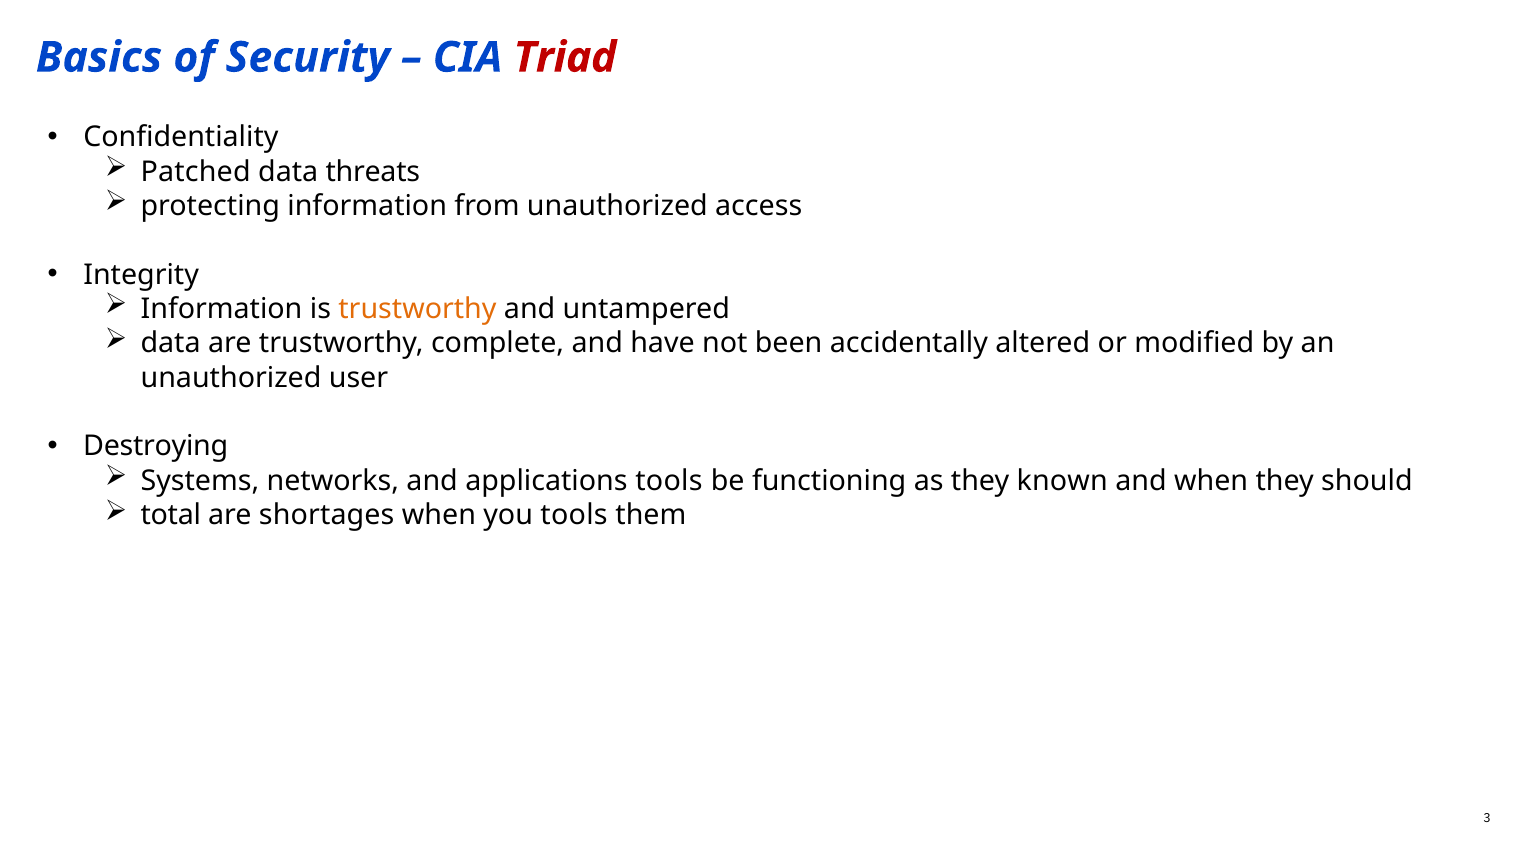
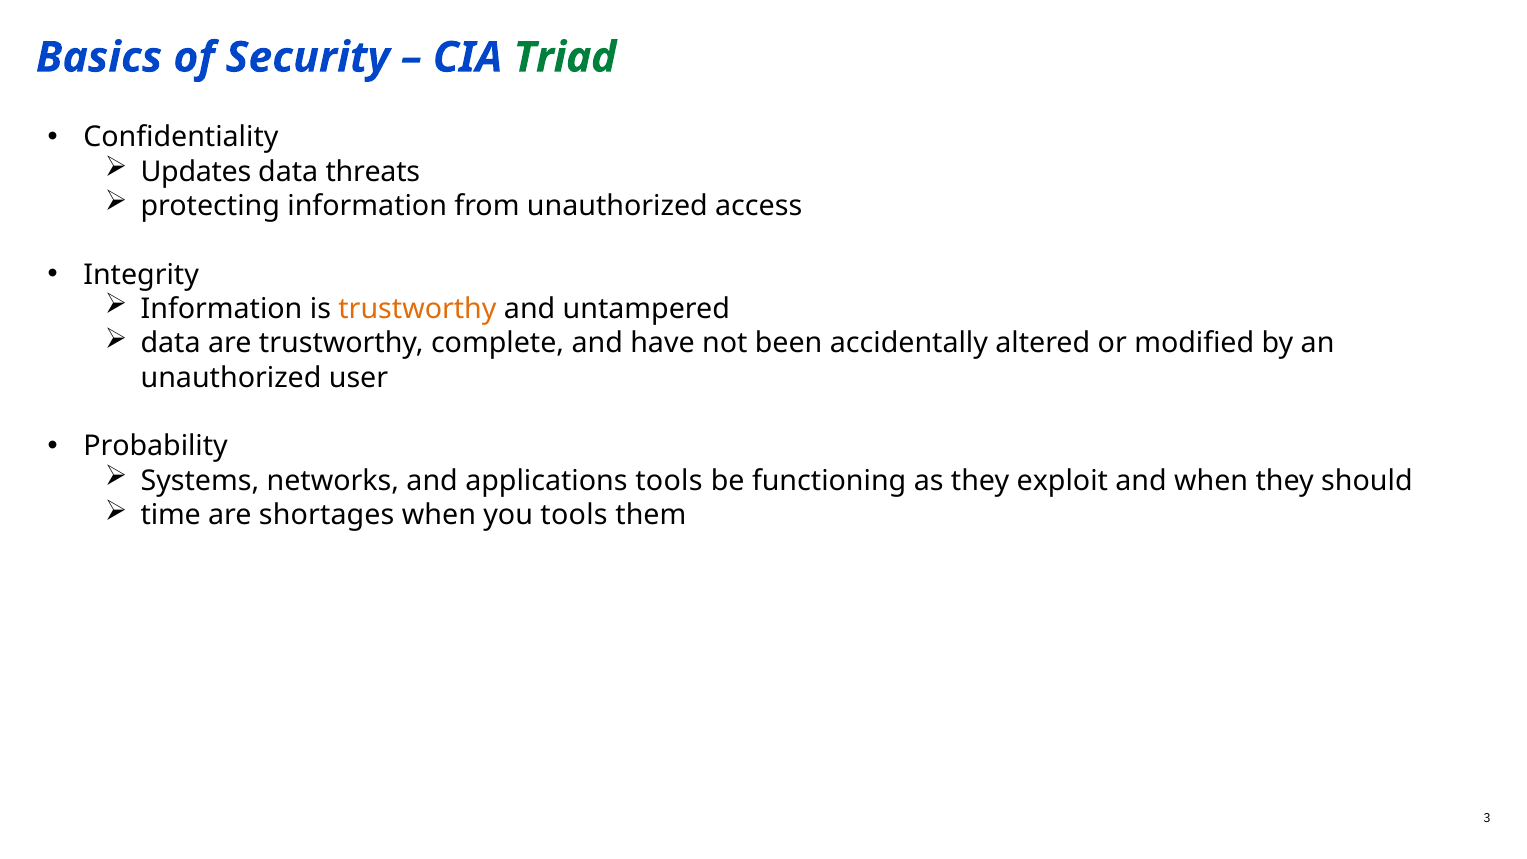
Triad colour: red -> green
Patched: Patched -> Updates
Destroying: Destroying -> Probability
known: known -> exploit
total: total -> time
